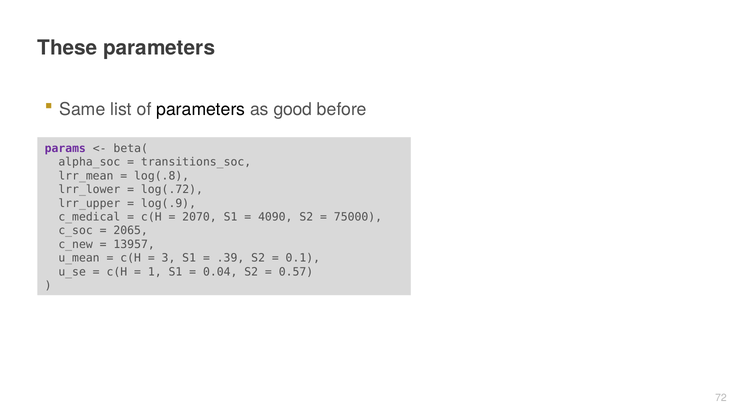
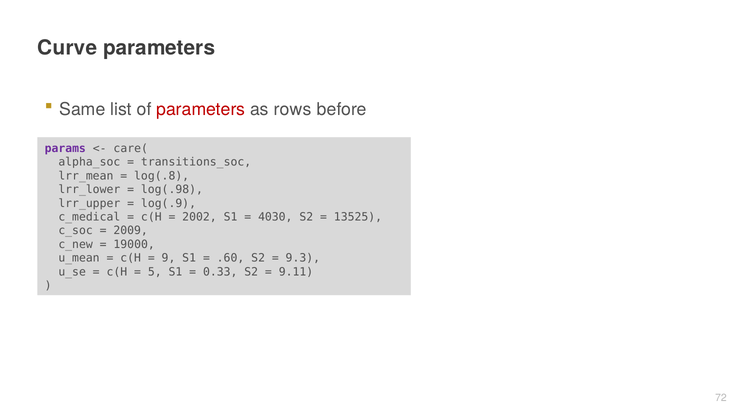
These: These -> Curve
parameters at (201, 110) colour: black -> red
good: good -> rows
beta(: beta( -> care(
log(.72: log(.72 -> log(.98
2070: 2070 -> 2002
4090: 4090 -> 4030
75000: 75000 -> 13525
2065: 2065 -> 2009
13957: 13957 -> 19000
3: 3 -> 9
.39: .39 -> .60
0.1: 0.1 -> 9.3
1: 1 -> 5
0.04: 0.04 -> 0.33
0.57: 0.57 -> 9.11
